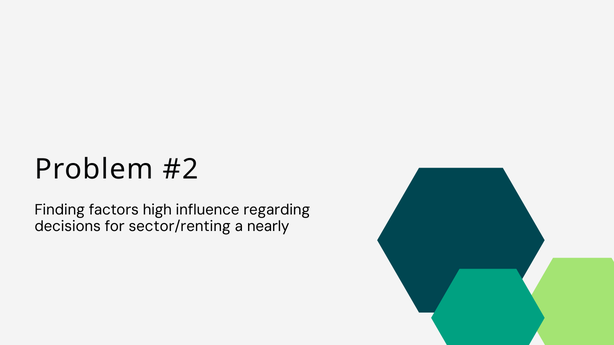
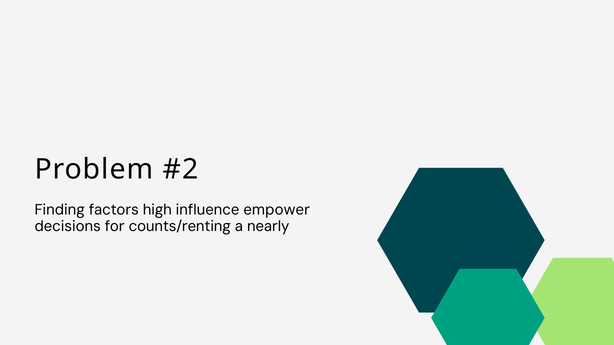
regarding: regarding -> empower
sector/renting: sector/renting -> counts/renting
